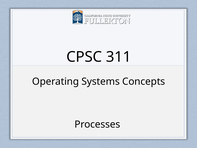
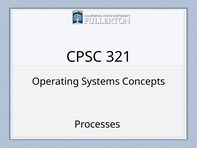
311: 311 -> 321
